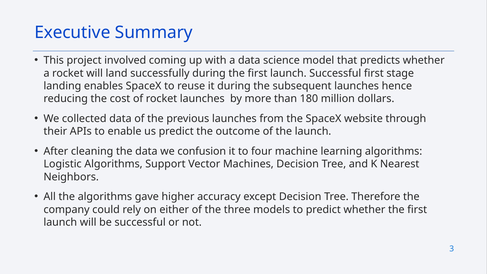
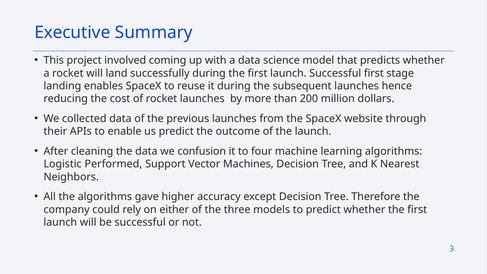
180: 180 -> 200
Logistic Algorithms: Algorithms -> Performed
